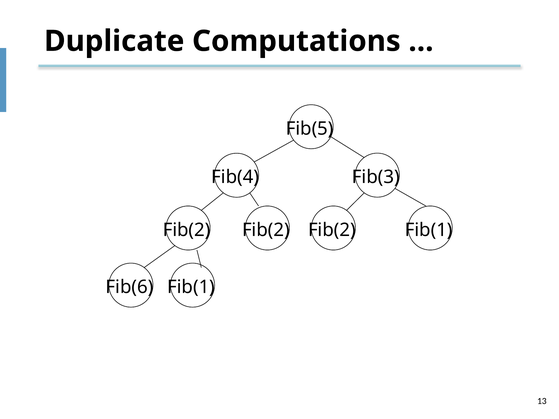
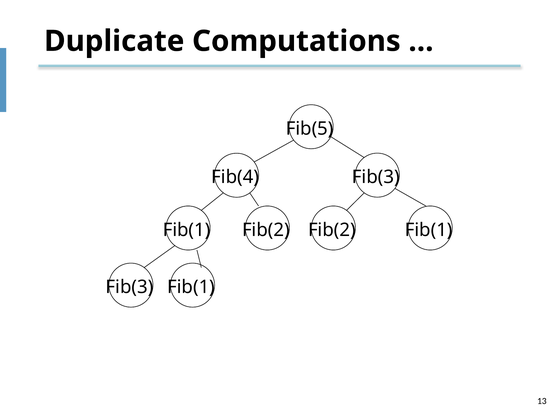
Fib(2 at (187, 230): Fib(2 -> Fib(1
Fib(6 at (129, 287): Fib(6 -> Fib(3
